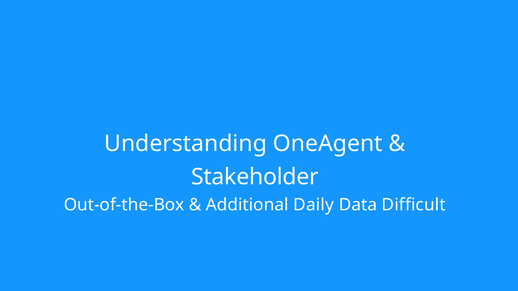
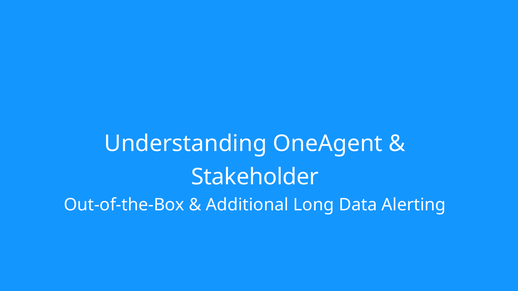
Daily: Daily -> Long
Difficult: Difficult -> Alerting
